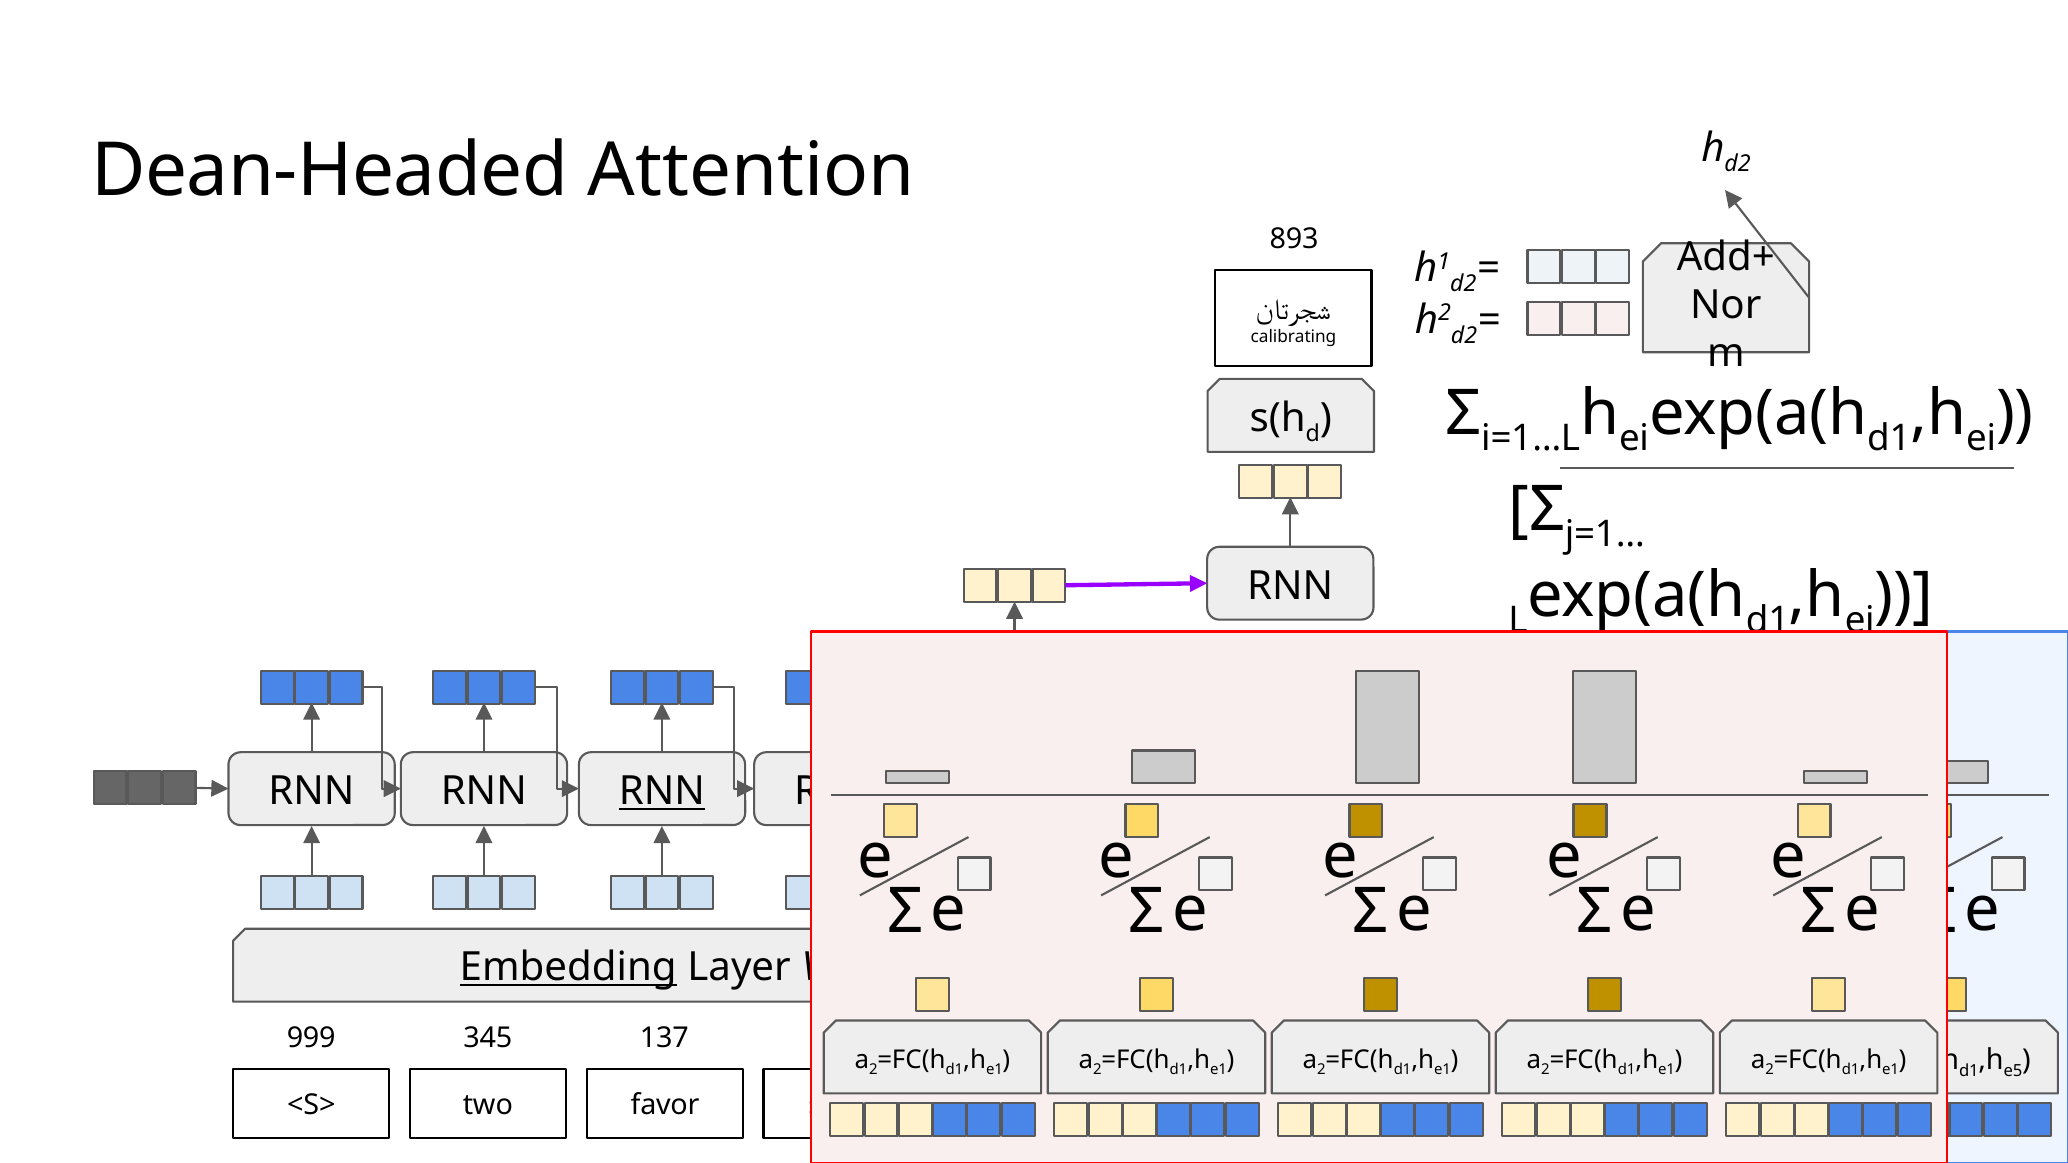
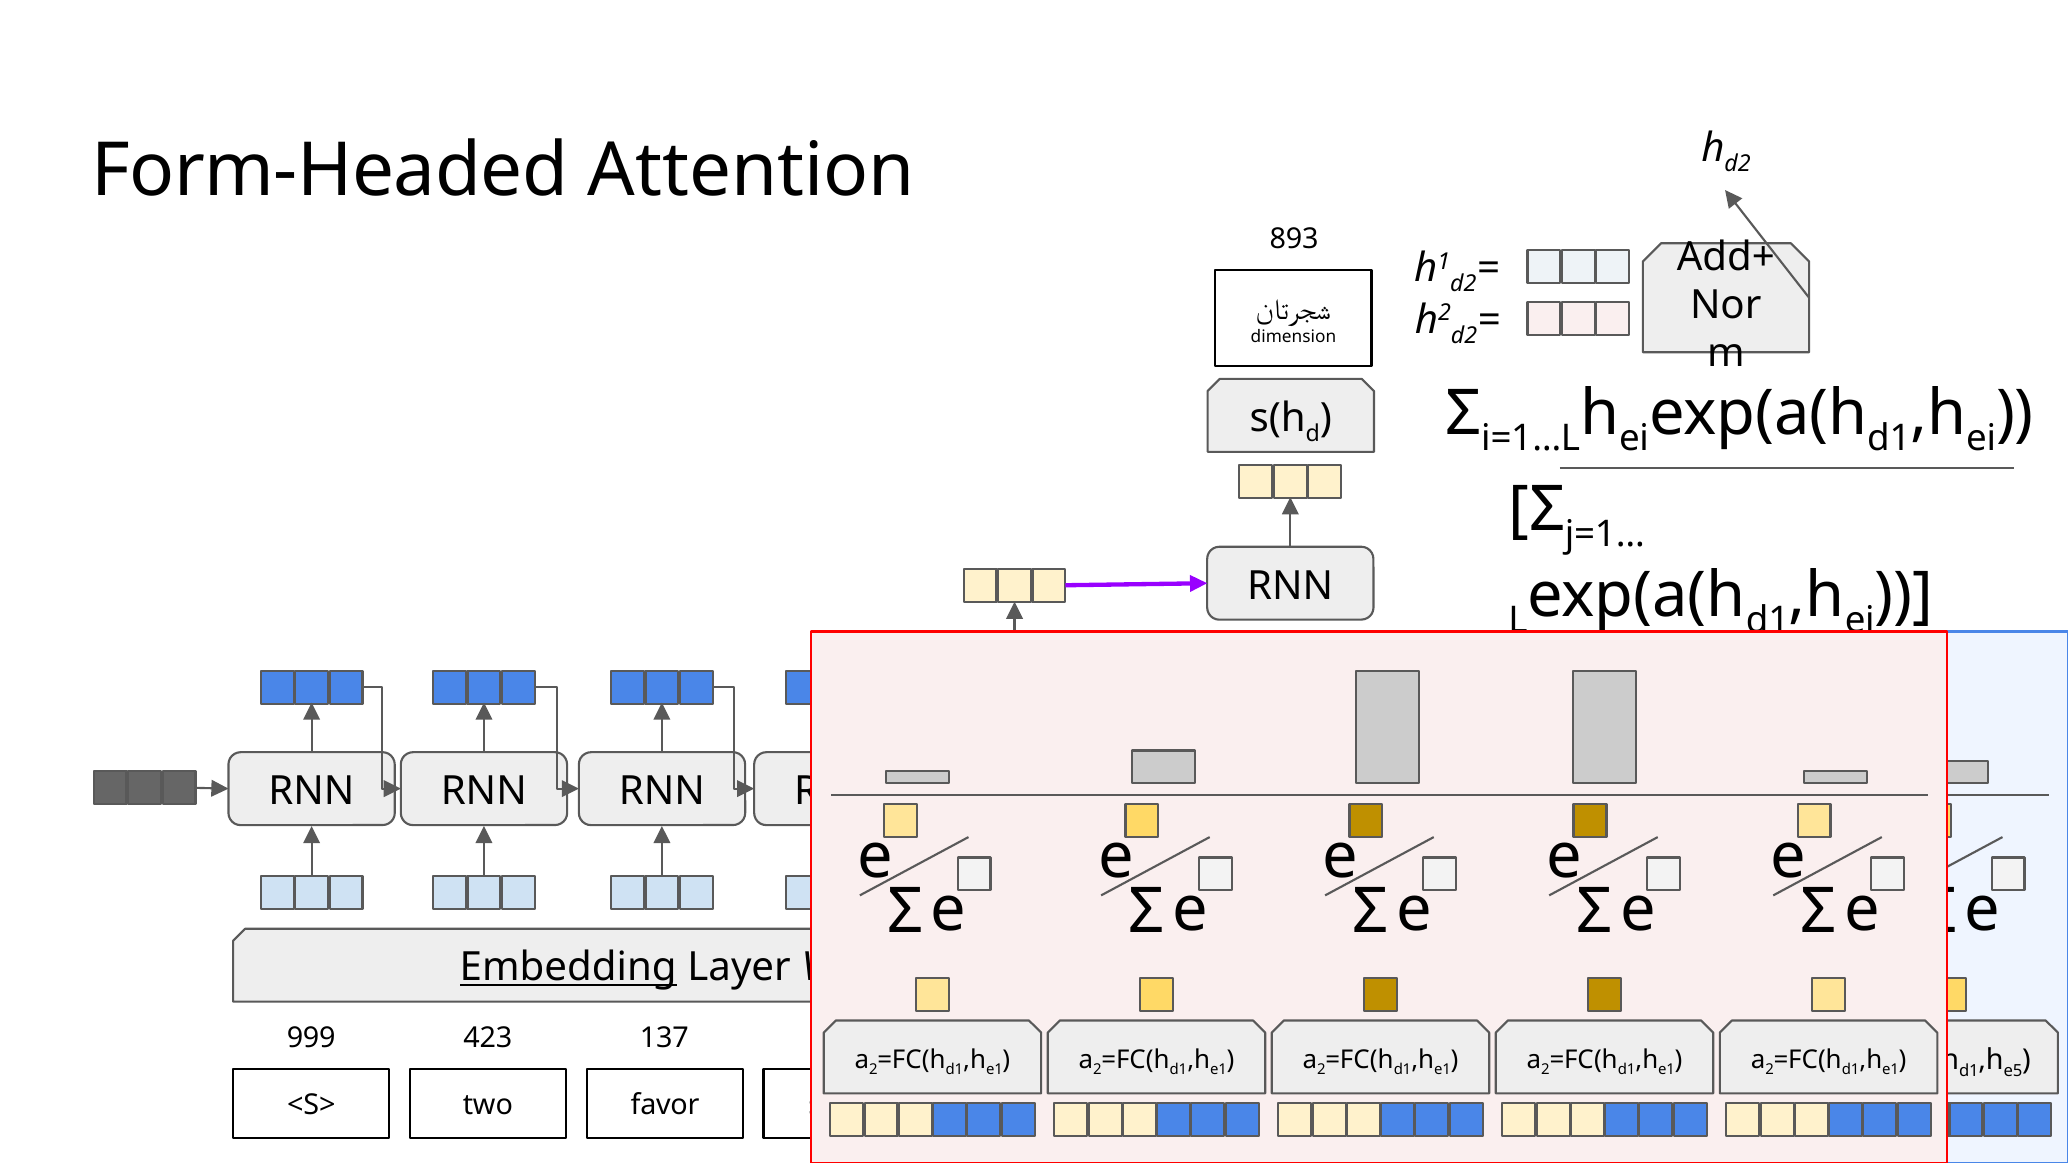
Dean-Headed: Dean-Headed -> Form-Headed
calibrating: calibrating -> dimension
RNN at (662, 792) underline: present -> none
345: 345 -> 423
